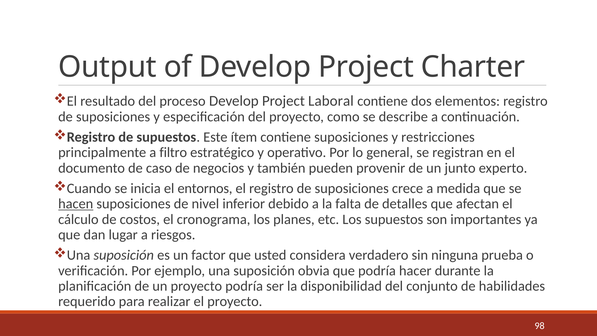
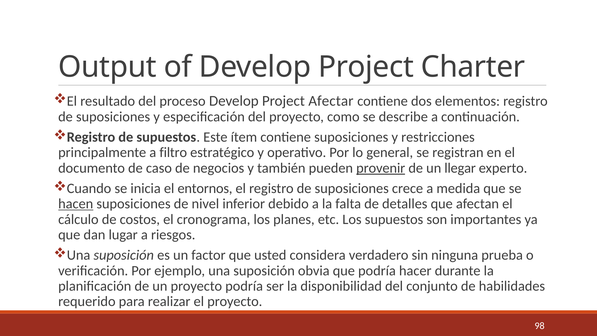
Laboral: Laboral -> Afectar
provenir underline: none -> present
junto: junto -> llegar
